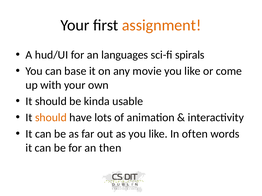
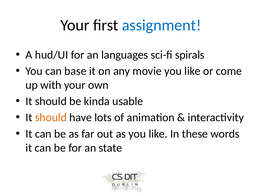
assignment colour: orange -> blue
often: often -> these
then: then -> state
